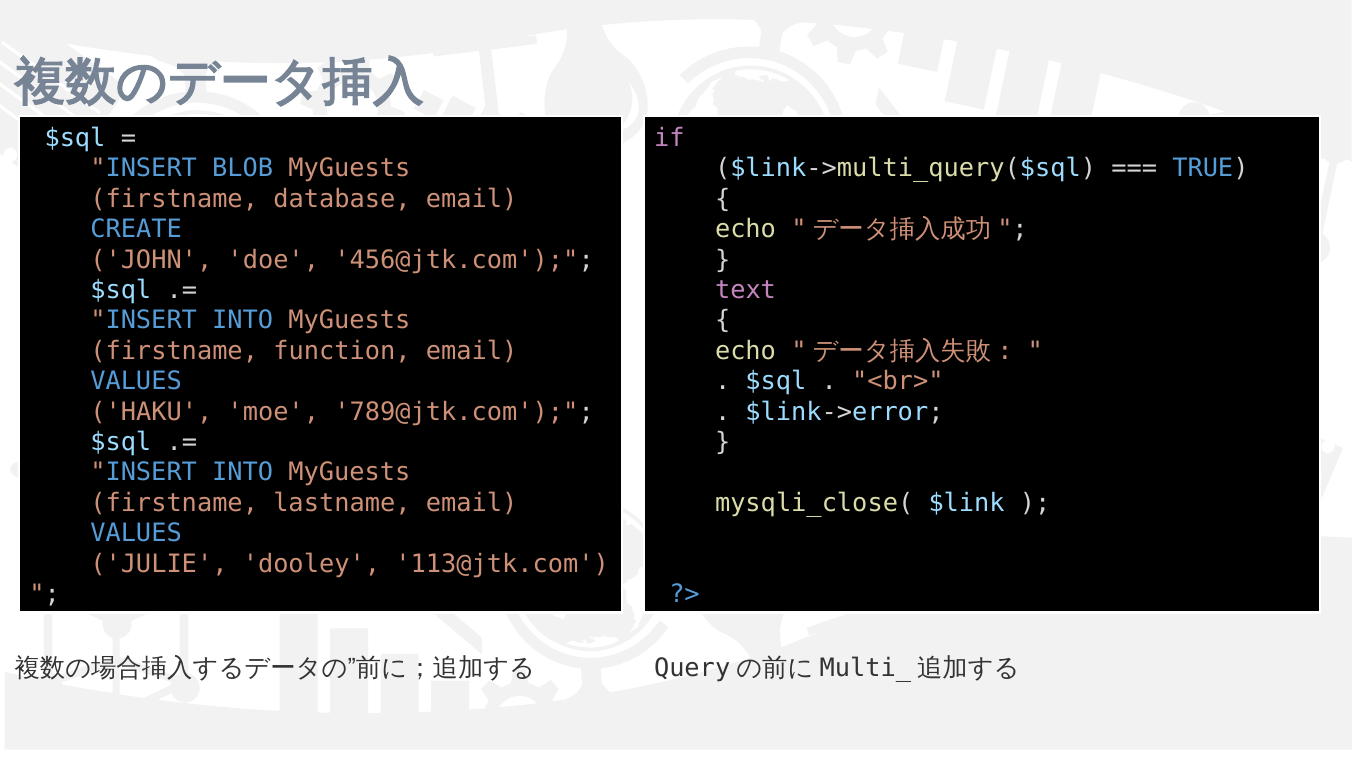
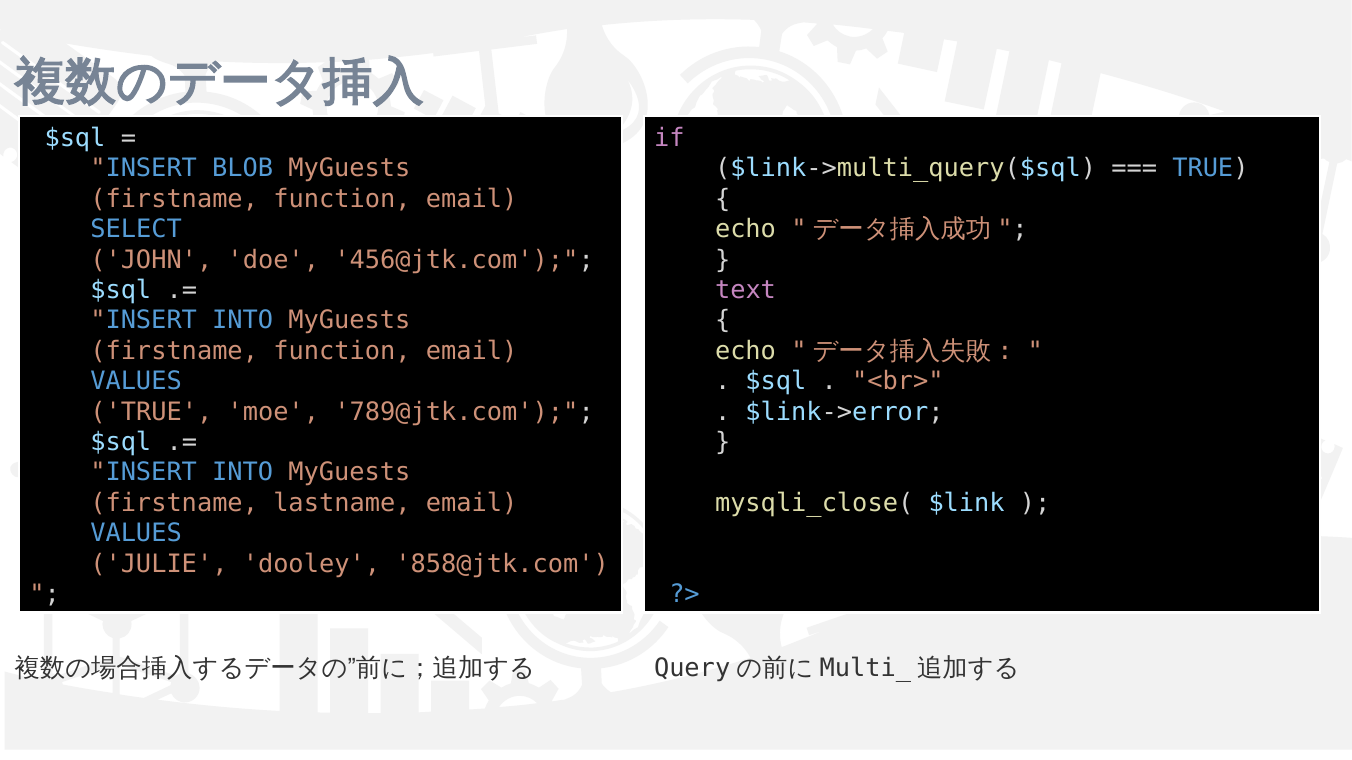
database at (342, 199): database -> function
CREATE: CREATE -> SELECT
HAKU at (151, 412): HAKU -> TRUE
113@jtk.com: 113@jtk.com -> 858@jtk.com
